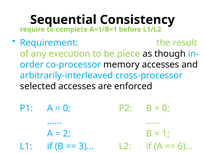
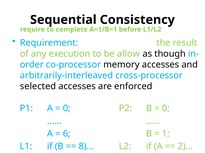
piece: piece -> allow
2: 2 -> 6
3)…: 3)… -> 8)…
6)…: 6)… -> 2)…
